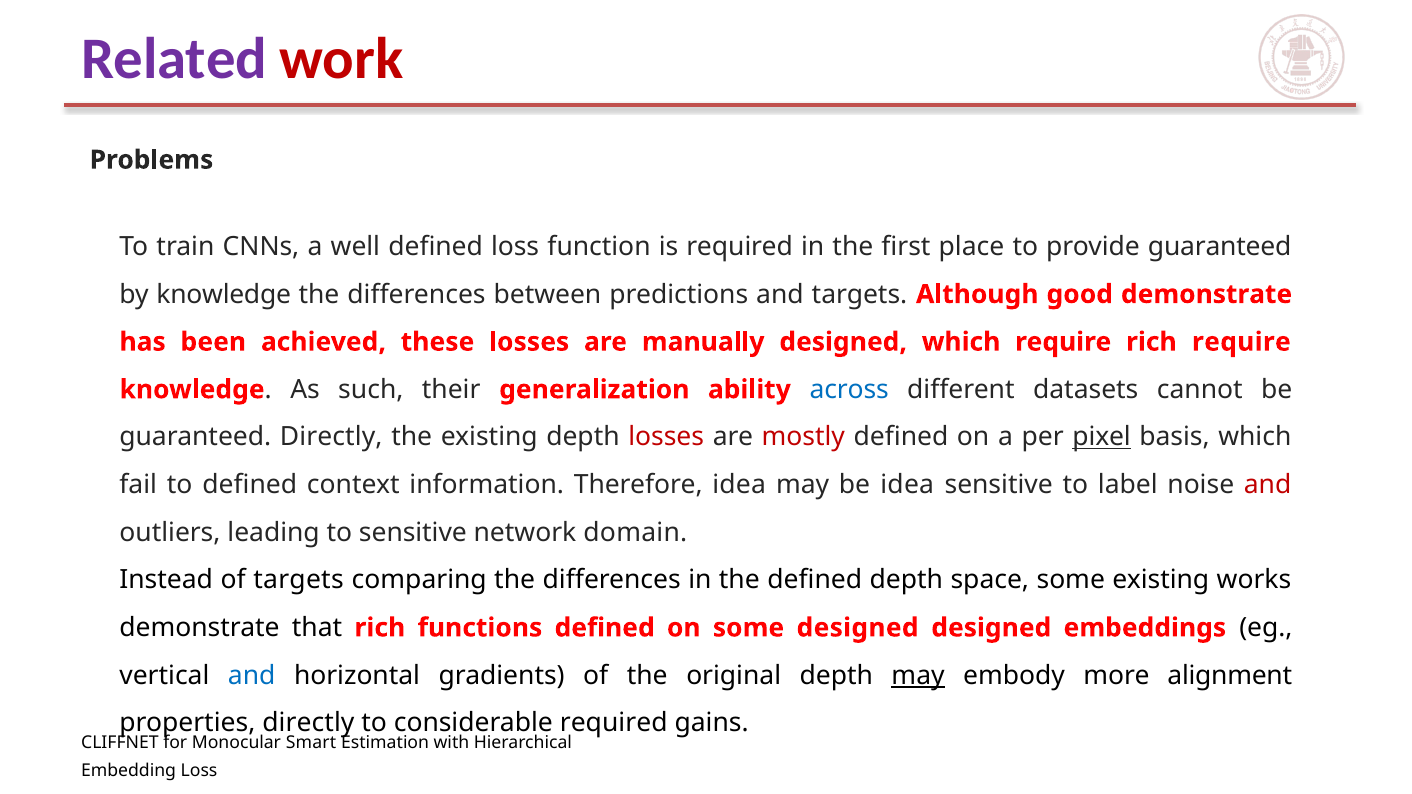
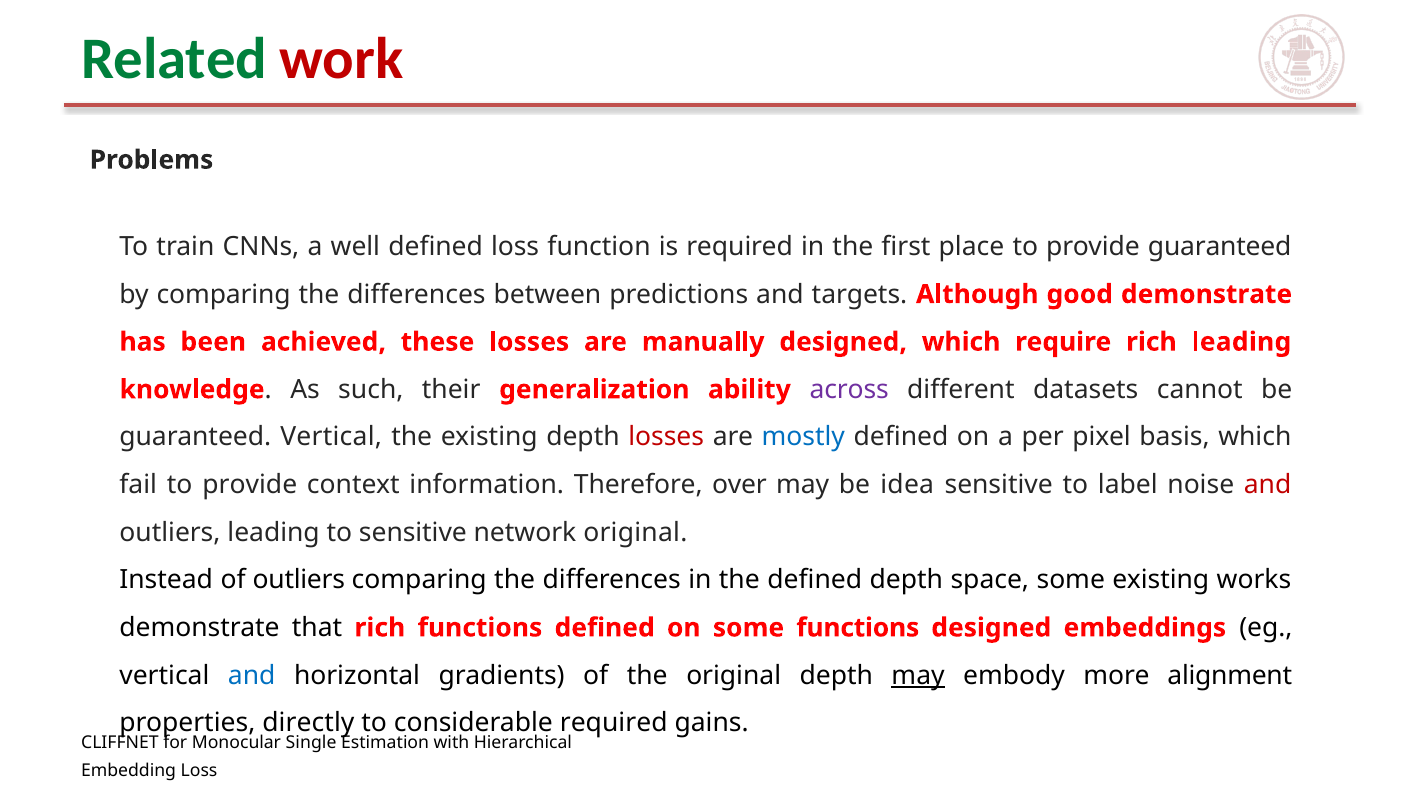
Related colour: purple -> green
by knowledge: knowledge -> comparing
rich require: require -> leading
across colour: blue -> purple
guaranteed Directly: Directly -> Vertical
mostly colour: red -> blue
pixel underline: present -> none
fail to defined: defined -> provide
Therefore idea: idea -> over
network domain: domain -> original
of targets: targets -> outliers
some designed: designed -> functions
Smart: Smart -> Single
